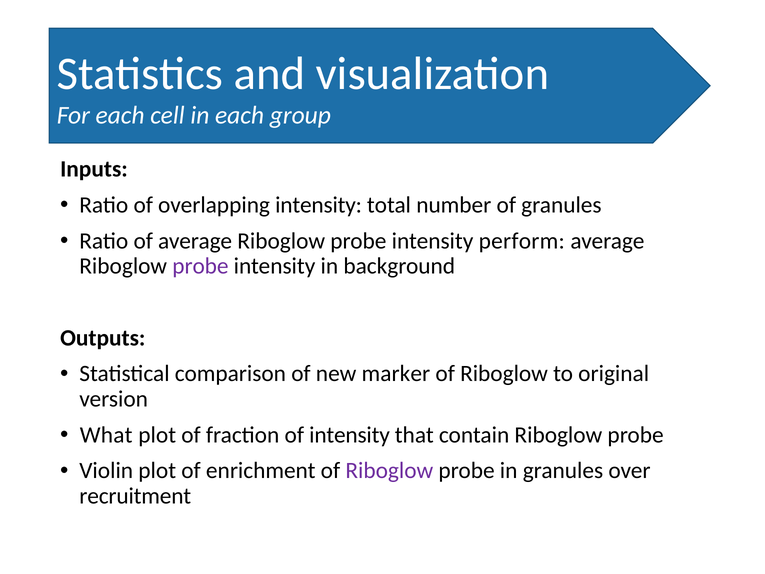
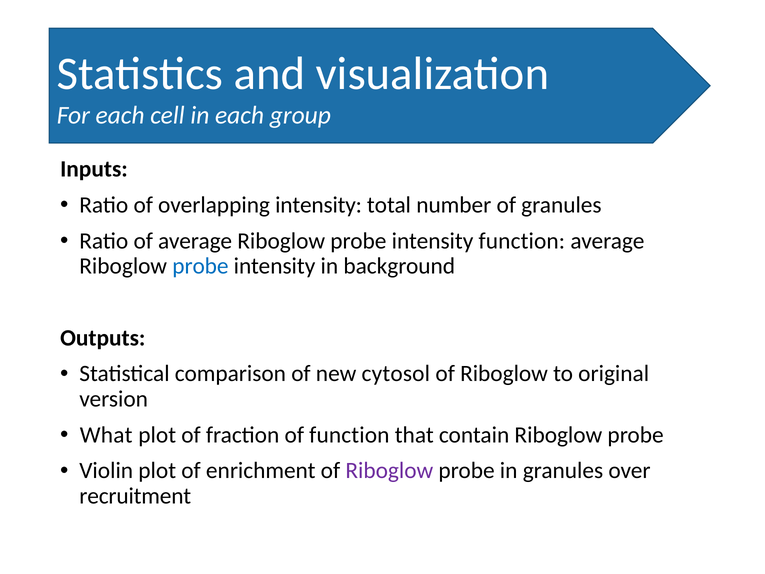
intensity perform: perform -> function
probe at (200, 266) colour: purple -> blue
marker: marker -> cytosol
of intensity: intensity -> function
